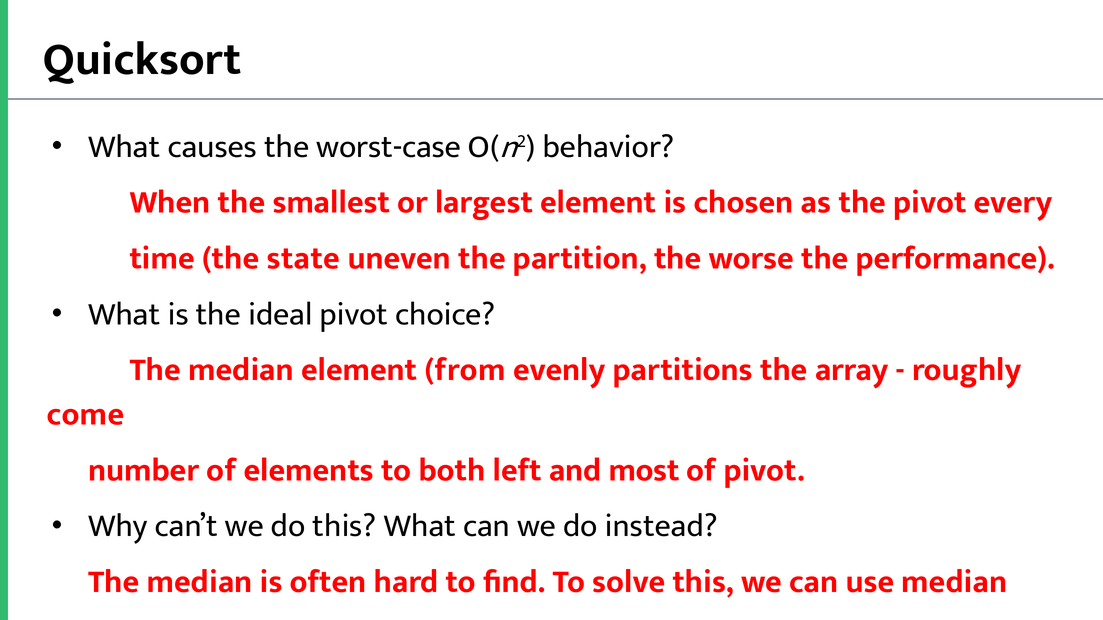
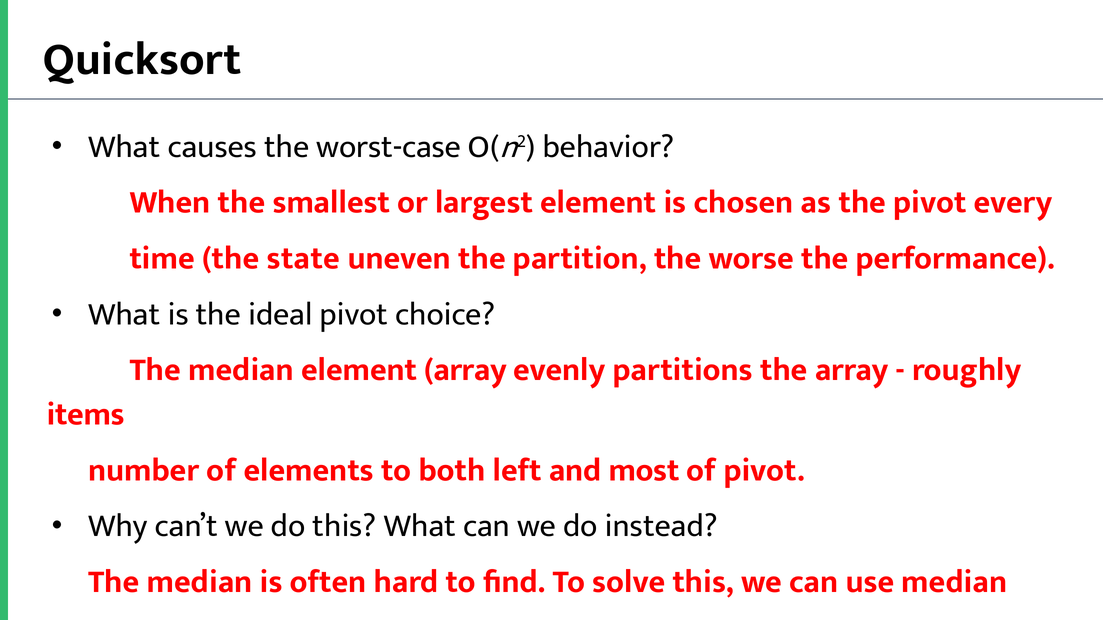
element from: from -> array
come: come -> items
